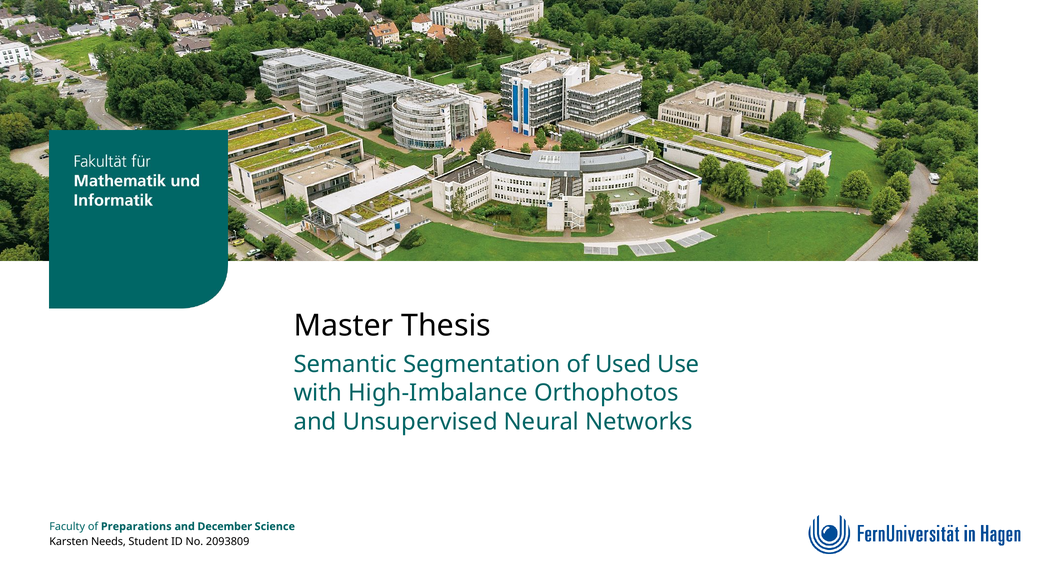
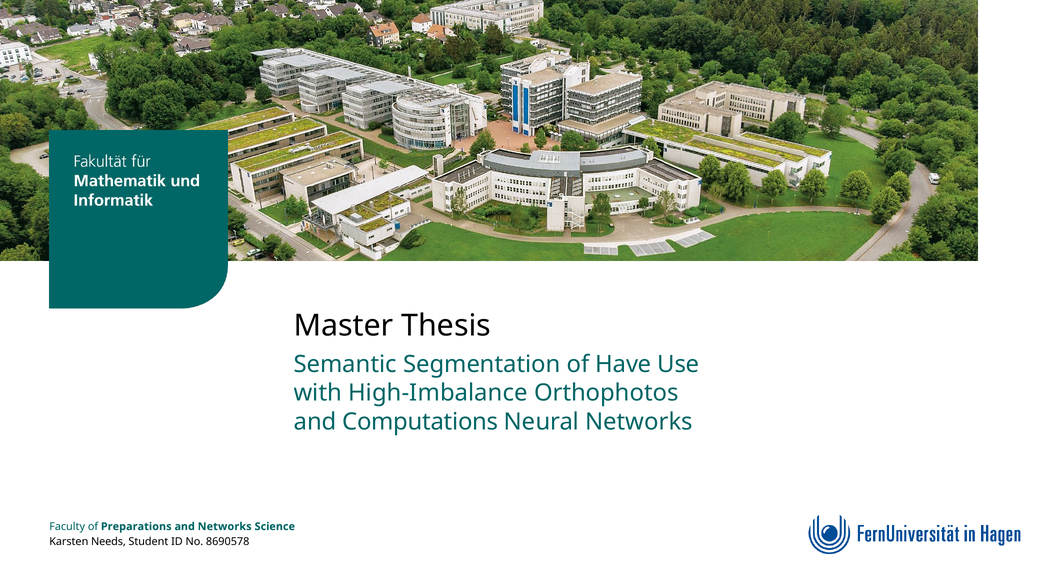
Used: Used -> Have
Unsupervised: Unsupervised -> Computations
and December: December -> Networks
2093809: 2093809 -> 8690578
